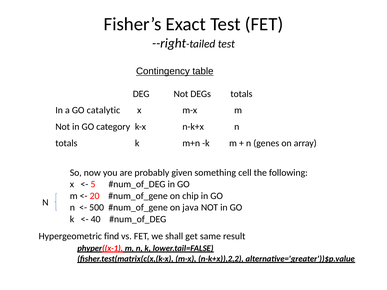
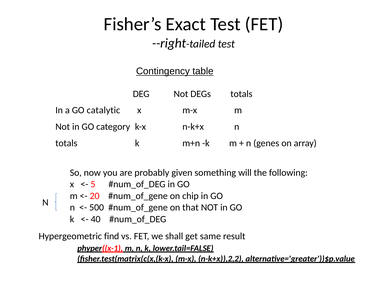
cell: cell -> will
java: java -> that
